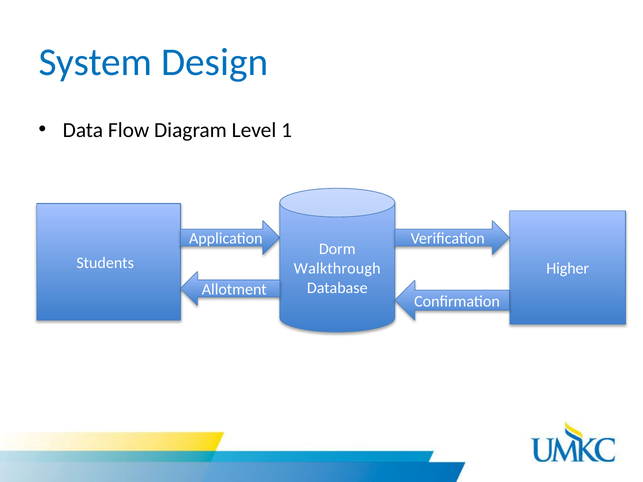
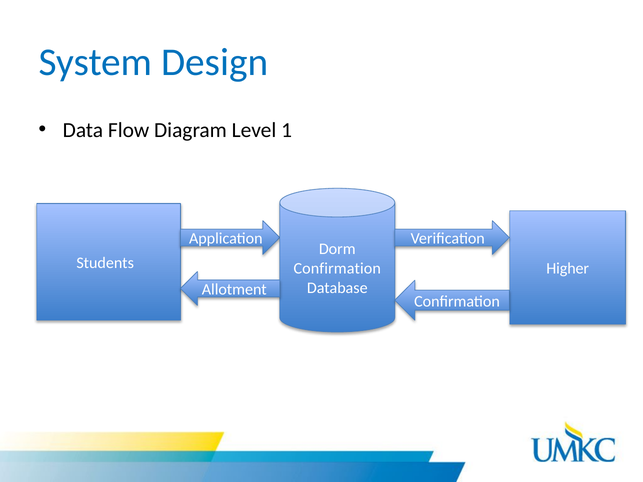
Walkthrough at (337, 269): Walkthrough -> Confirmation
